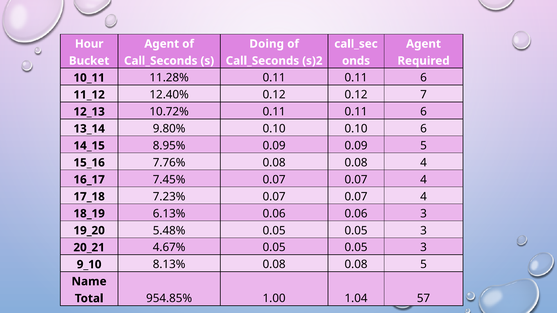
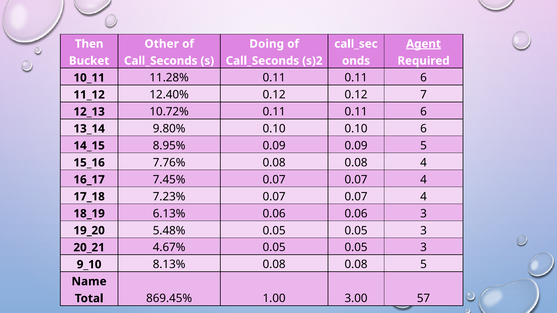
Hour: Hour -> Then
Agent at (162, 44): Agent -> Other
Agent at (424, 44) underline: none -> present
954.85%: 954.85% -> 869.45%
1.04: 1.04 -> 3.00
